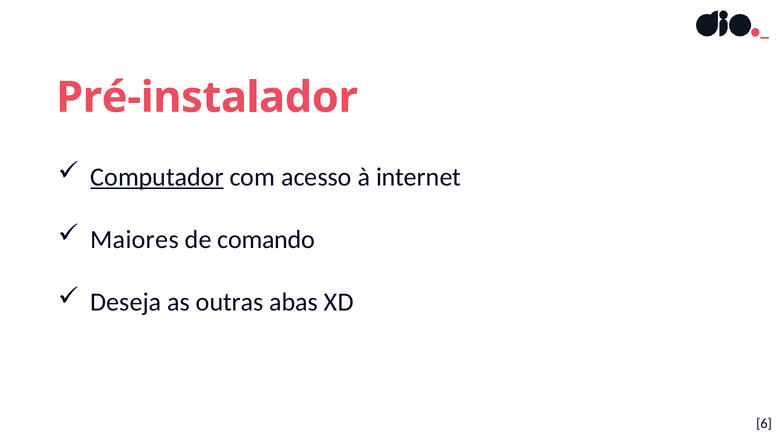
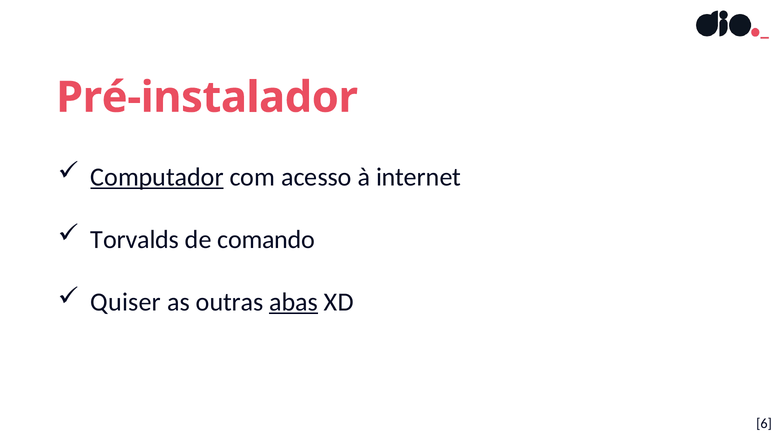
Maiores: Maiores -> Torvalds
Deseja: Deseja -> Quiser
abas underline: none -> present
